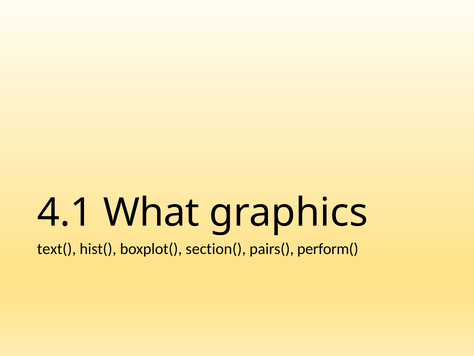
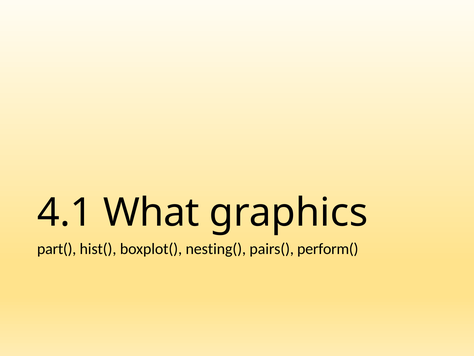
text(: text( -> part(
section(: section( -> nesting(
